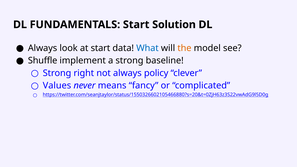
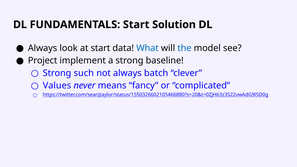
the colour: orange -> blue
Shuffle: Shuffle -> Project
right: right -> such
policy: policy -> batch
